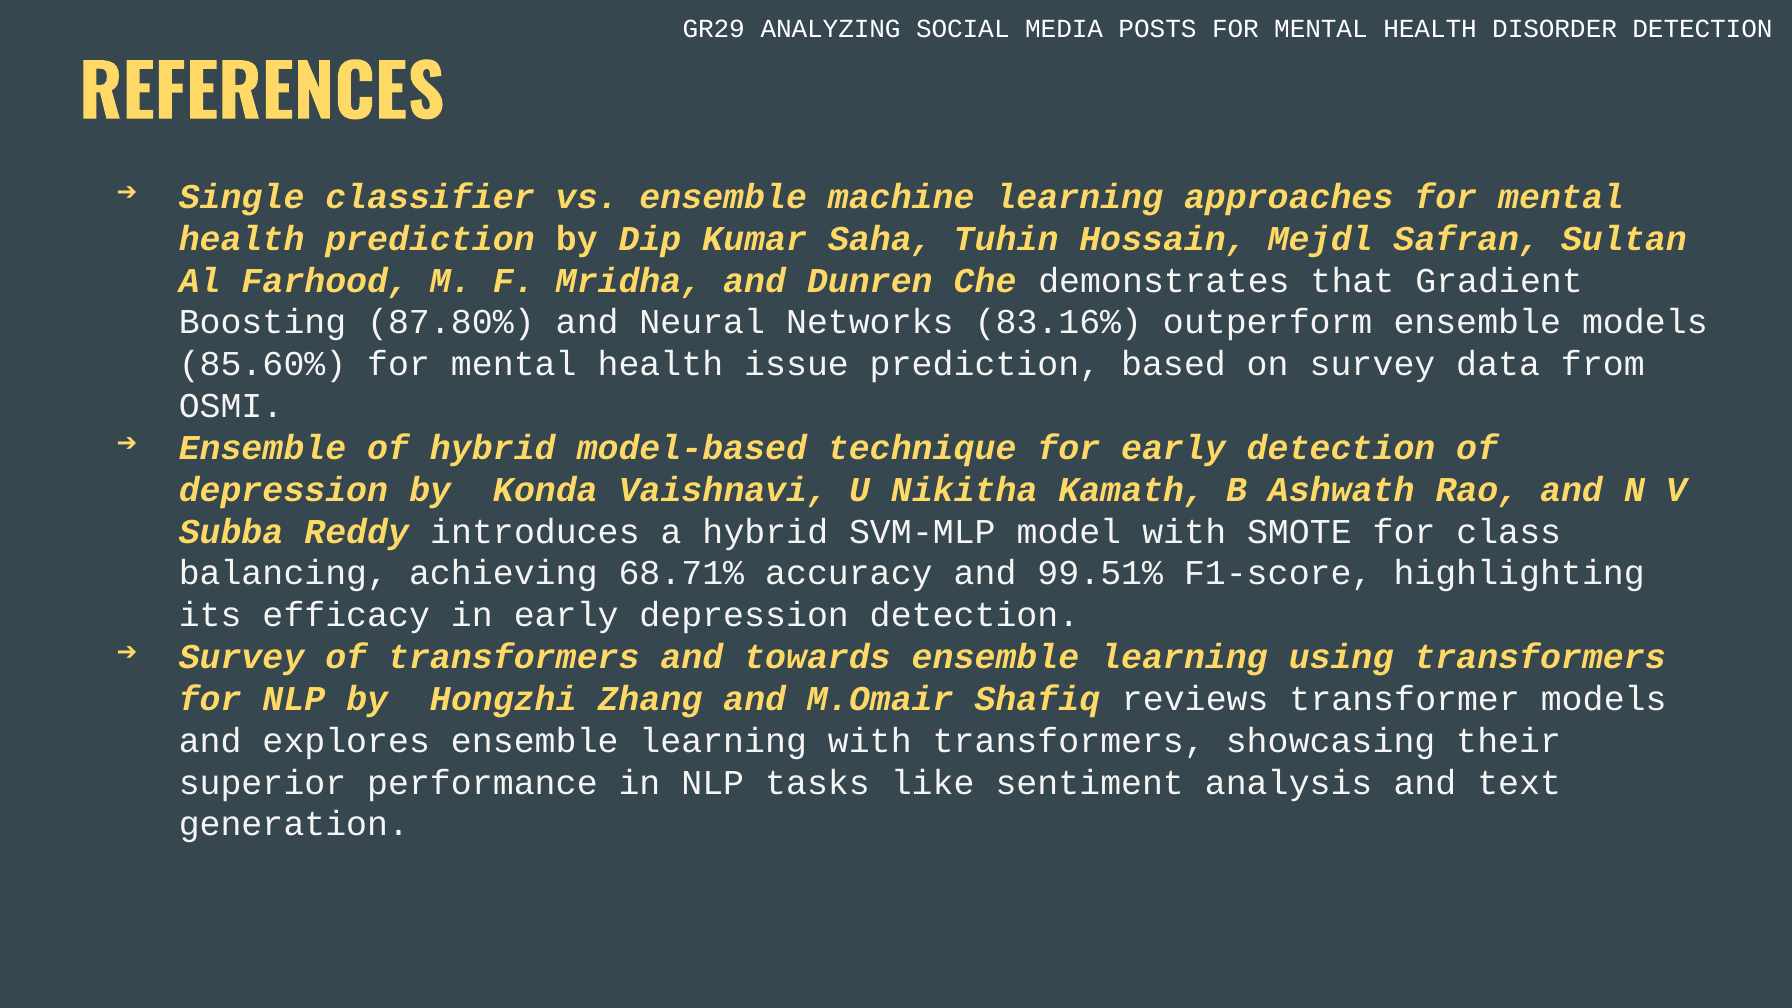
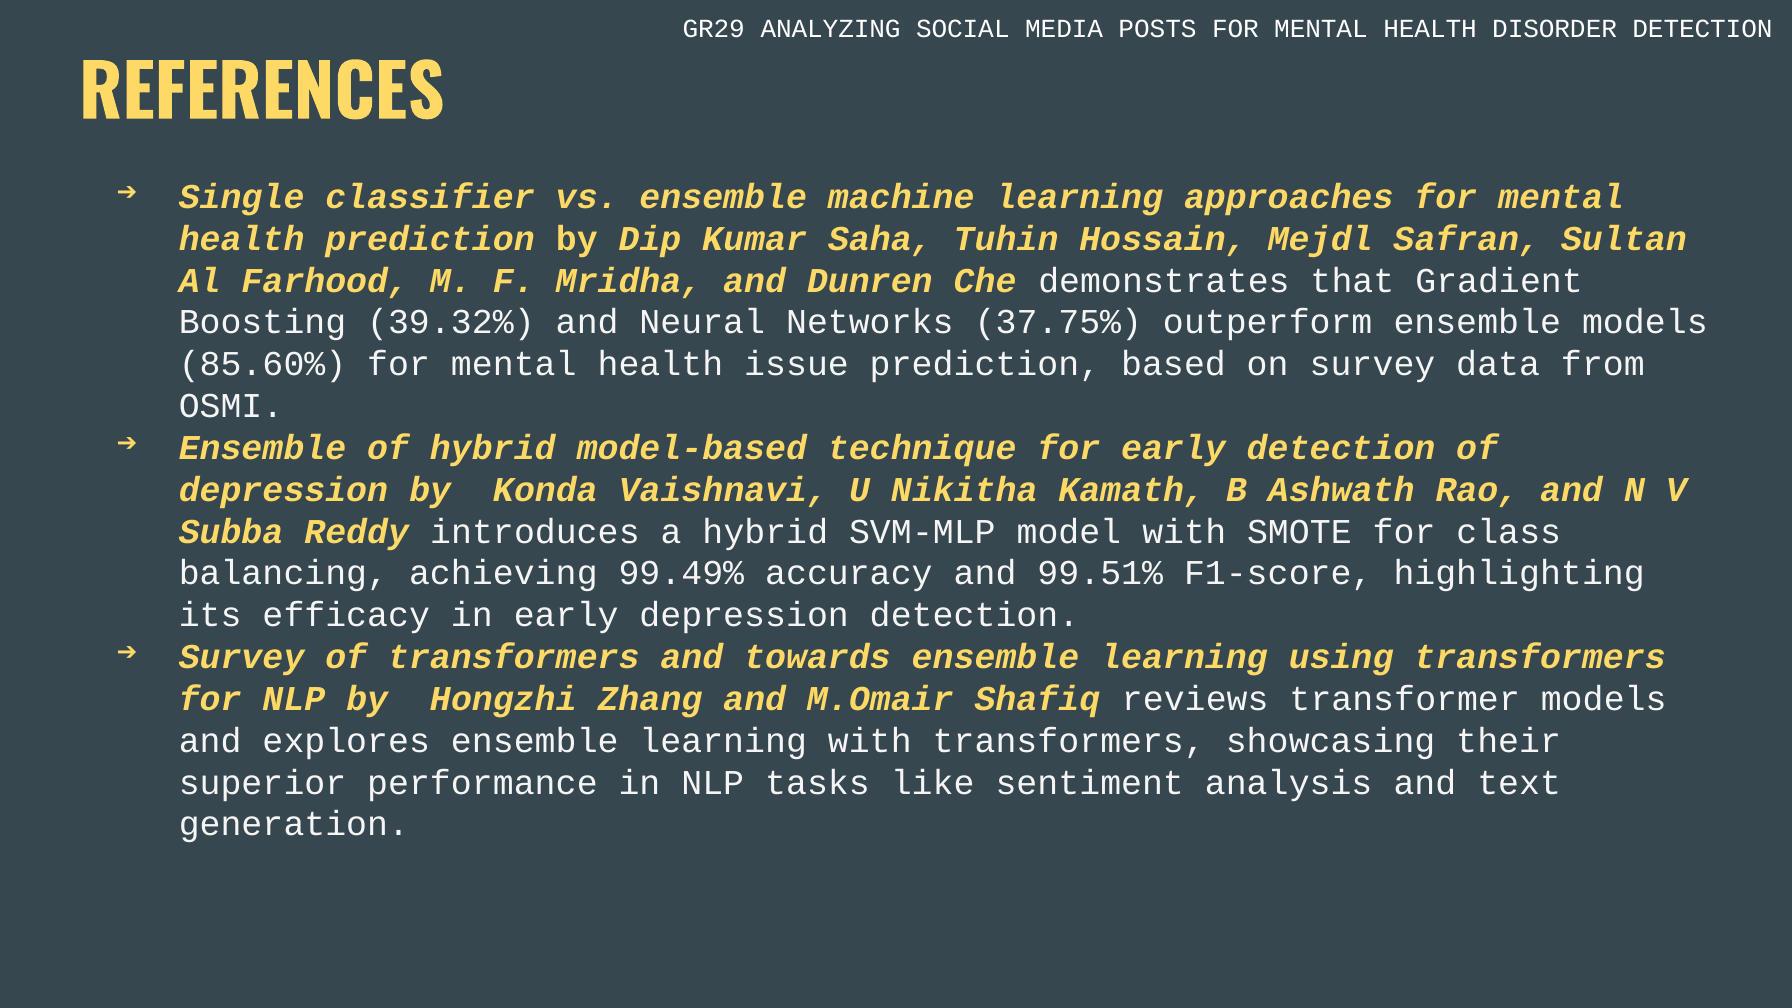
87.80%: 87.80% -> 39.32%
83.16%: 83.16% -> 37.75%
68.71%: 68.71% -> 99.49%
